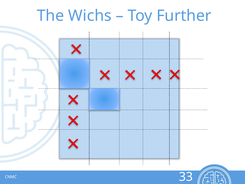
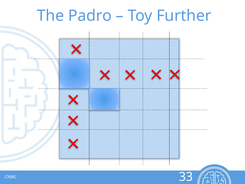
Wichs: Wichs -> Padro
